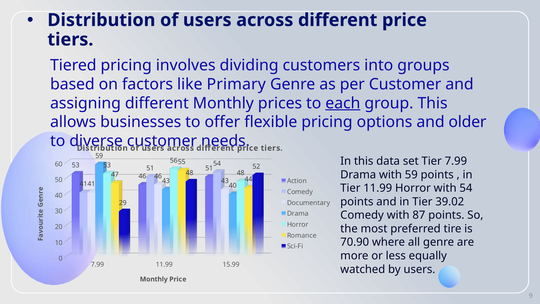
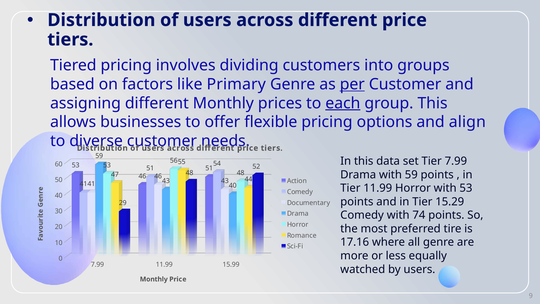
per underline: none -> present
older: older -> align
with 54: 54 -> 53
39.02: 39.02 -> 15.29
87: 87 -> 74
70.90: 70.90 -> 17.16
